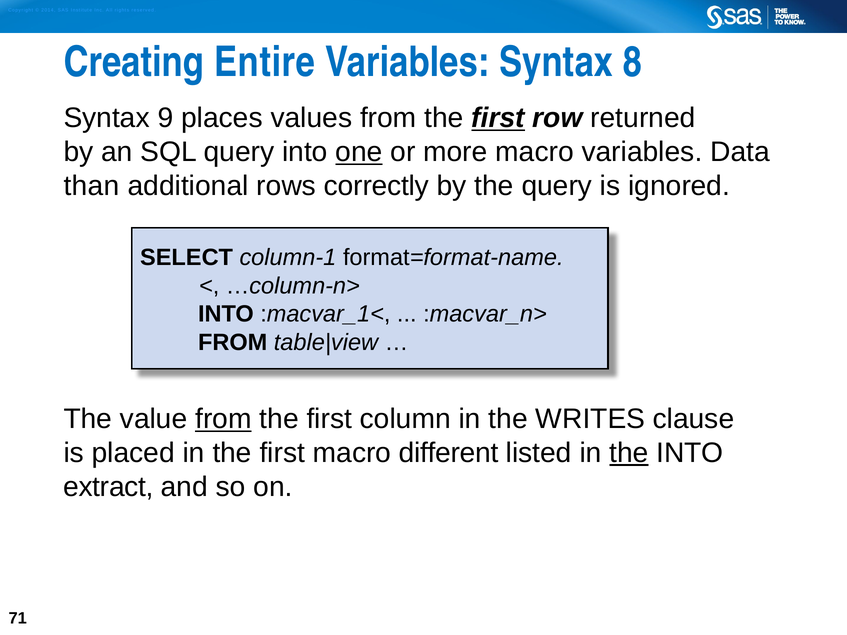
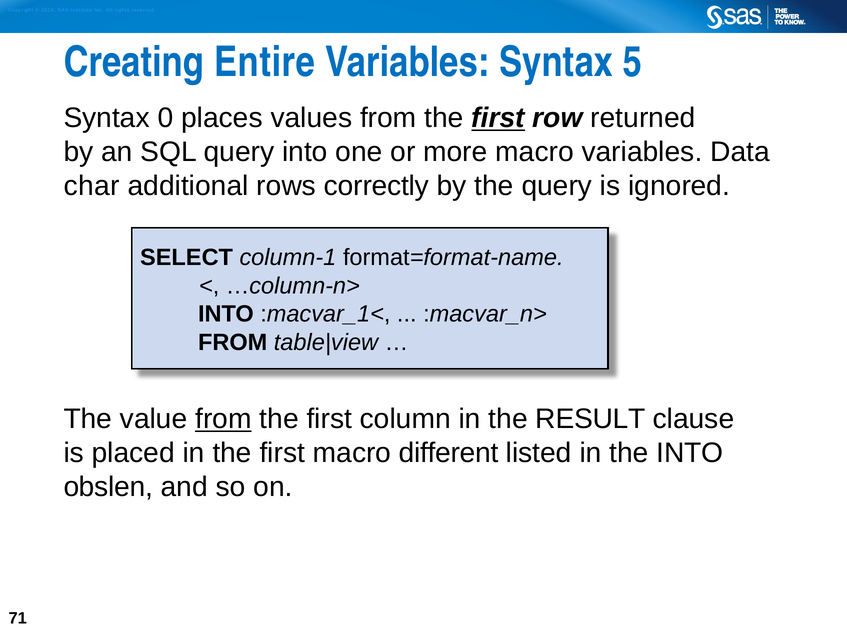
8: 8 -> 5
9: 9 -> 0
one underline: present -> none
than: than -> char
WRITES: WRITES -> RESULT
the at (629, 453) underline: present -> none
extract: extract -> obslen
